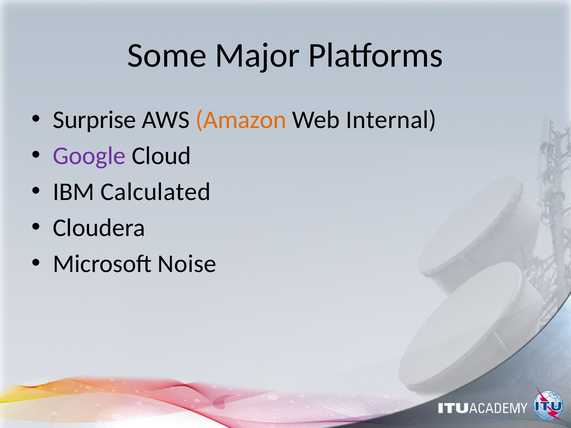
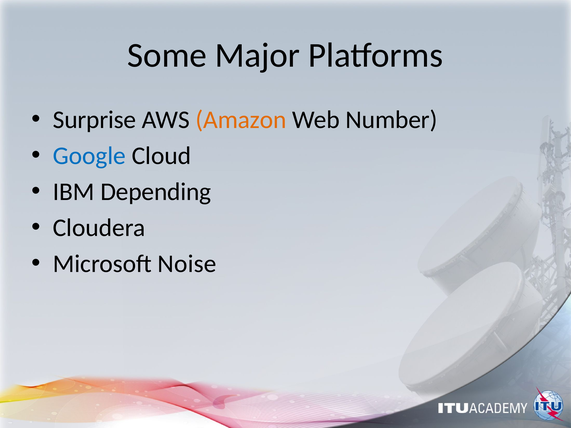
Internal: Internal -> Number
Google colour: purple -> blue
Calculated: Calculated -> Depending
